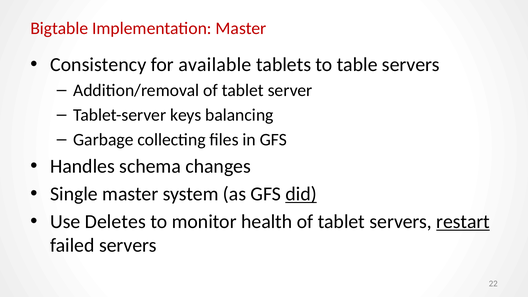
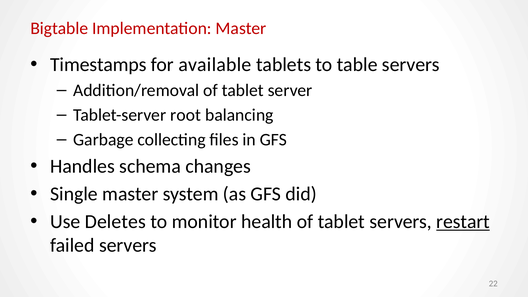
Consistency: Consistency -> Timestamps
keys: keys -> root
did underline: present -> none
